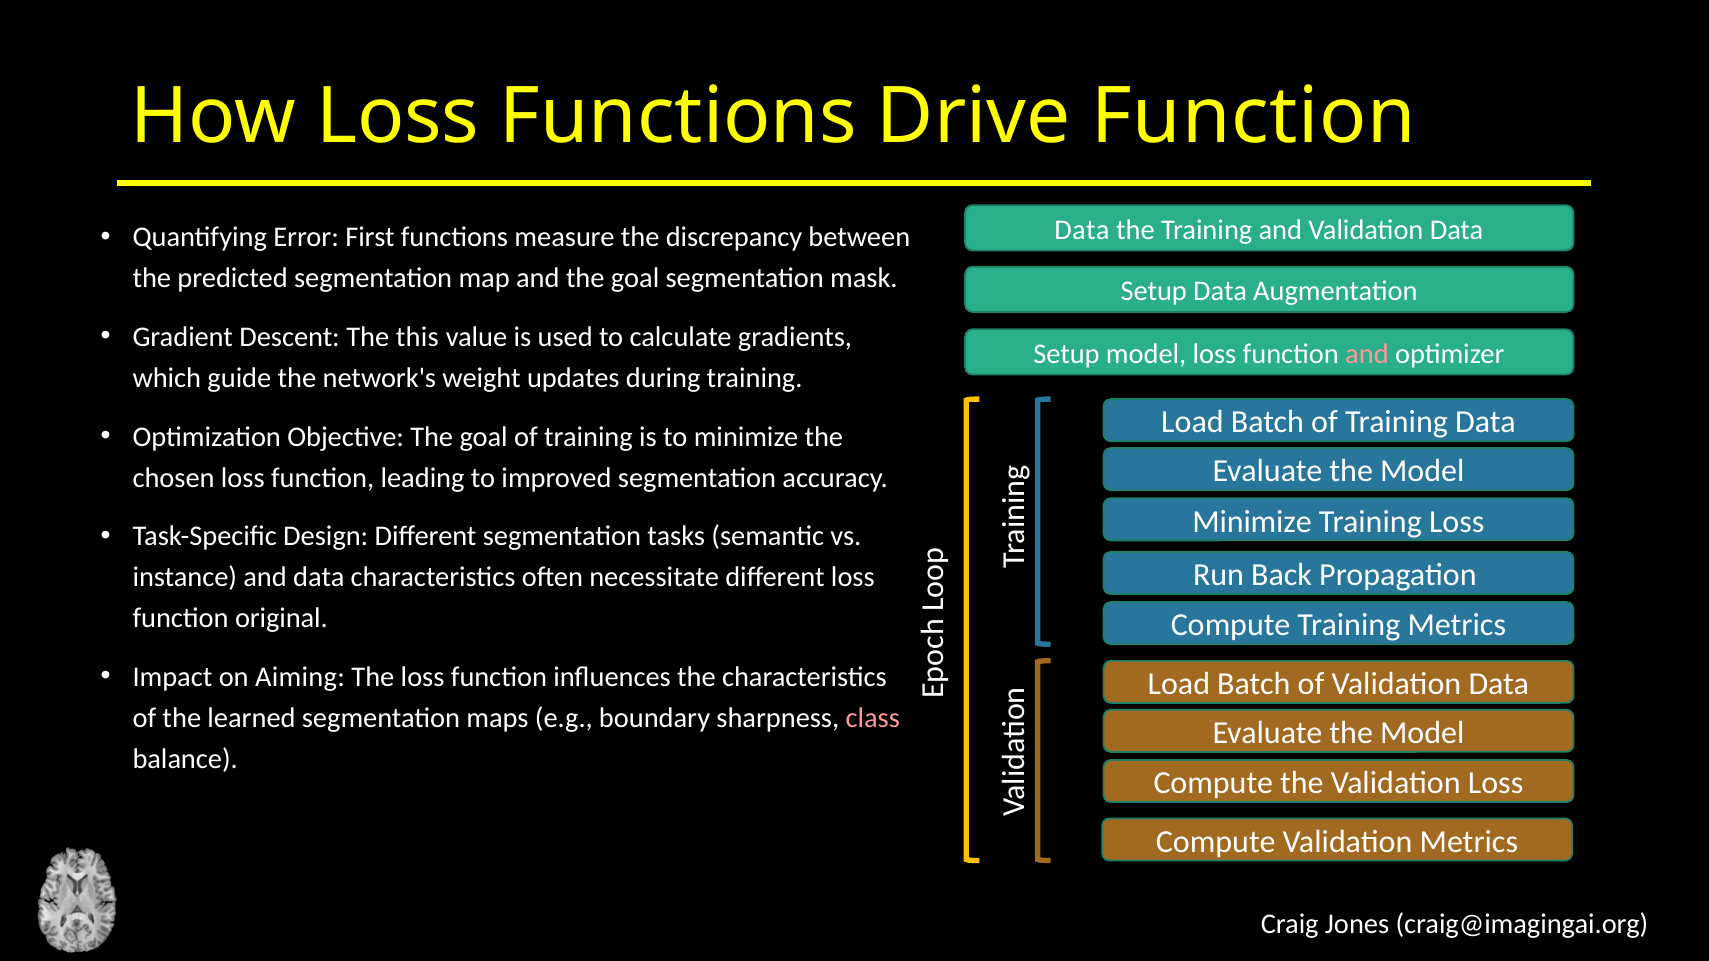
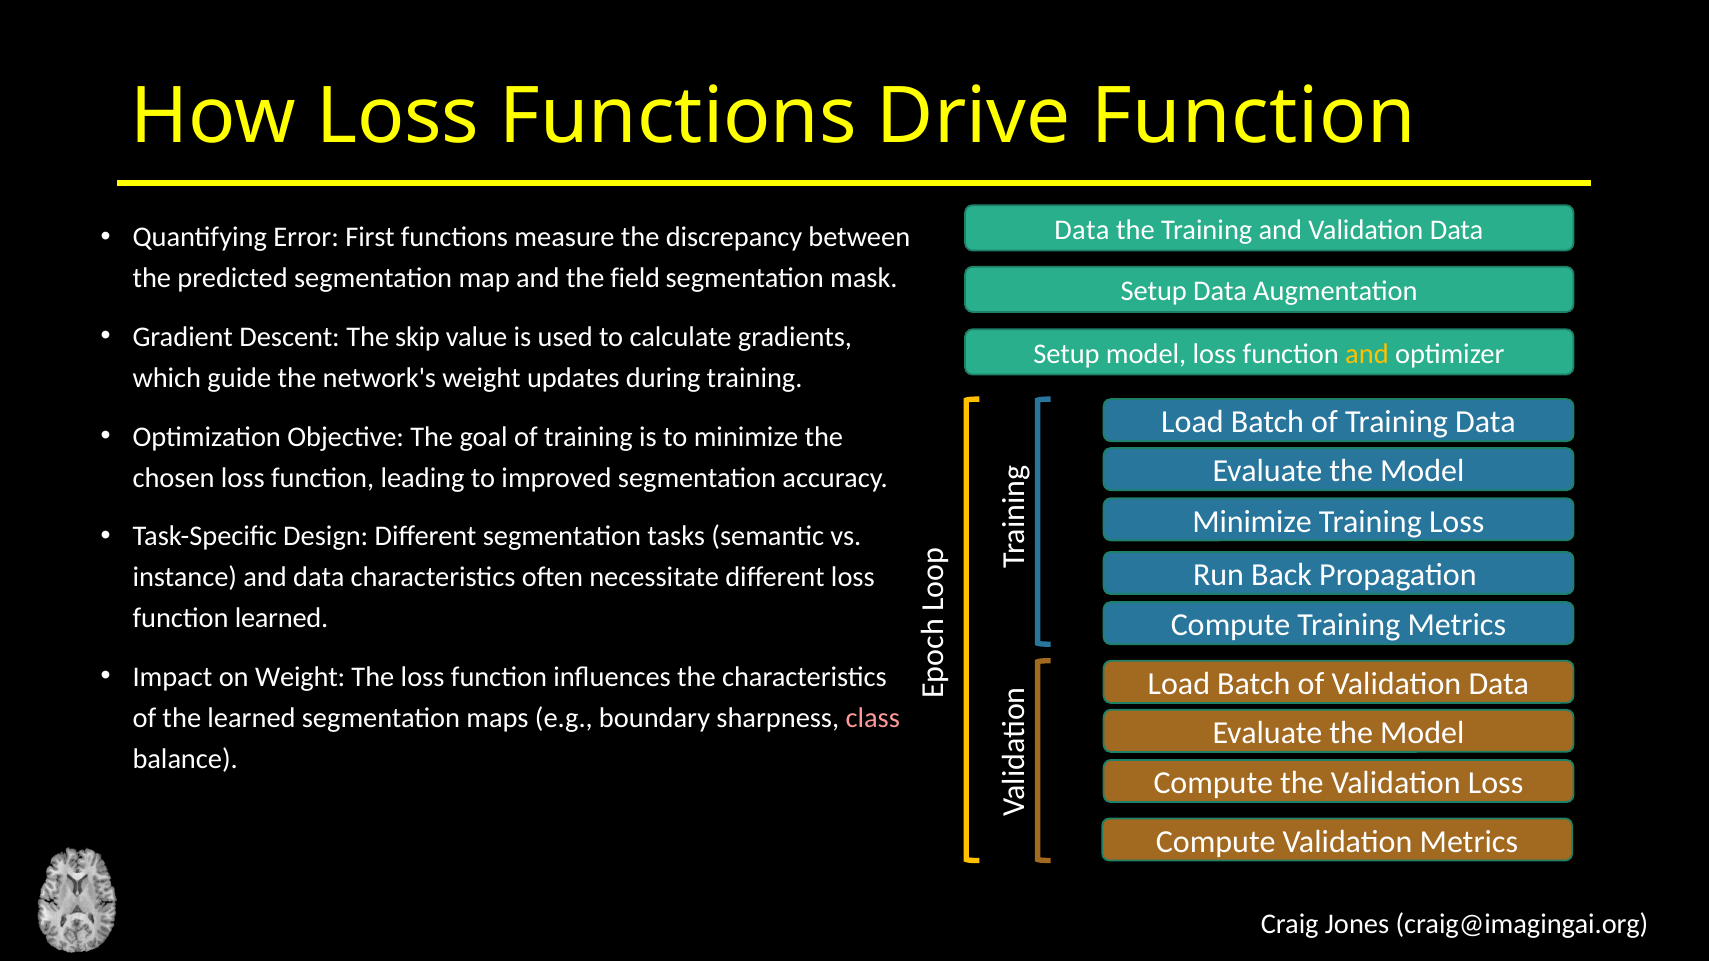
and the goal: goal -> field
this: this -> skip
and at (1367, 354) colour: pink -> yellow
function original: original -> learned
on Aiming: Aiming -> Weight
